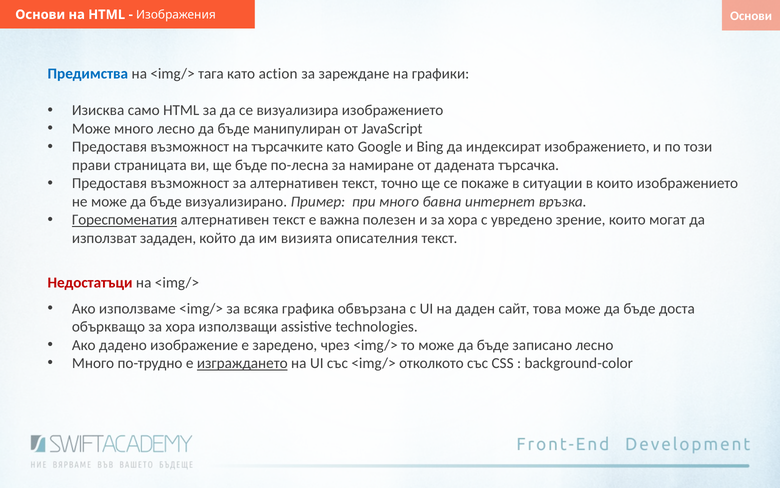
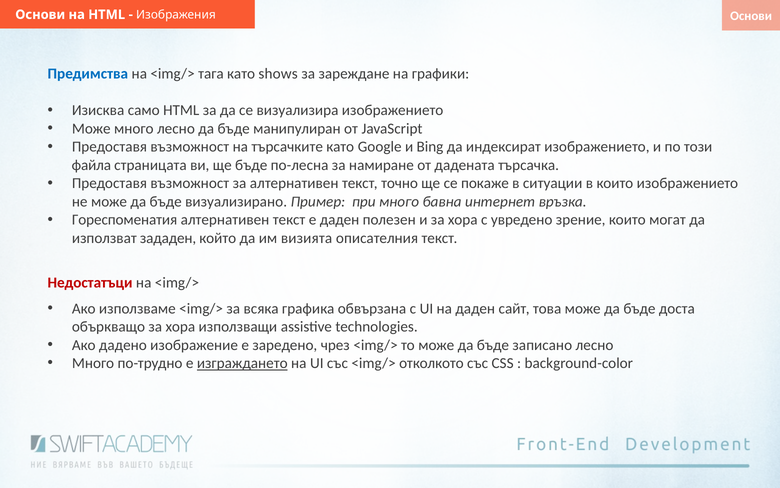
action: action -> shows
прави: прави -> файла
Гореспоменатия underline: present -> none
е важна: важна -> даден
